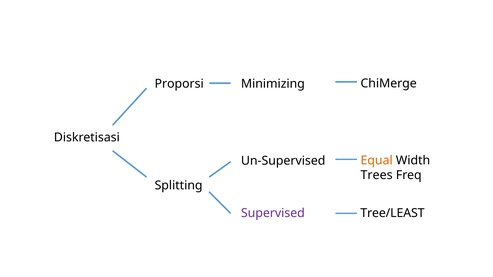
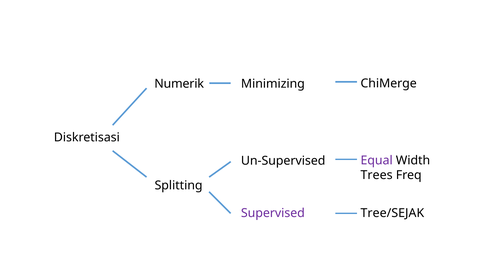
Proporsi: Proporsi -> Numerik
Equal colour: orange -> purple
Tree/LEAST: Tree/LEAST -> Tree/SEJAK
